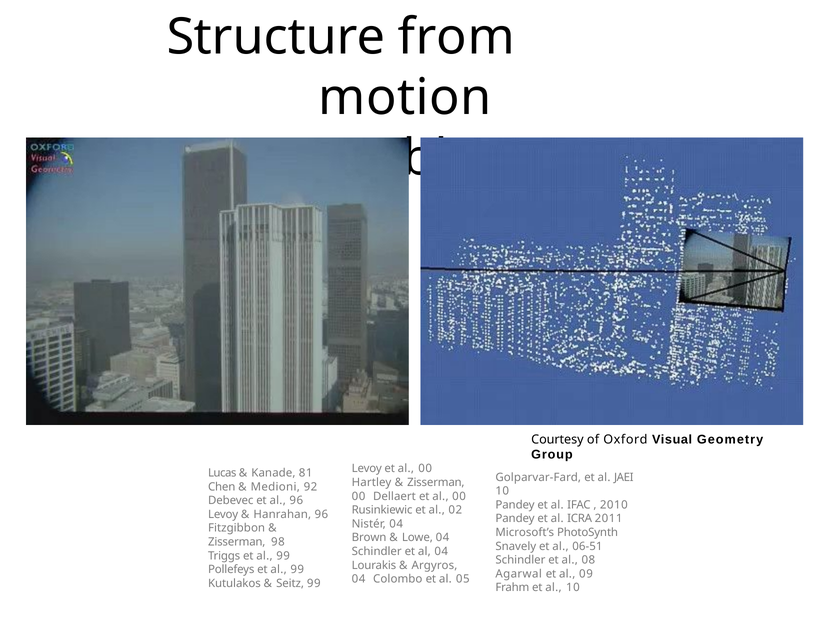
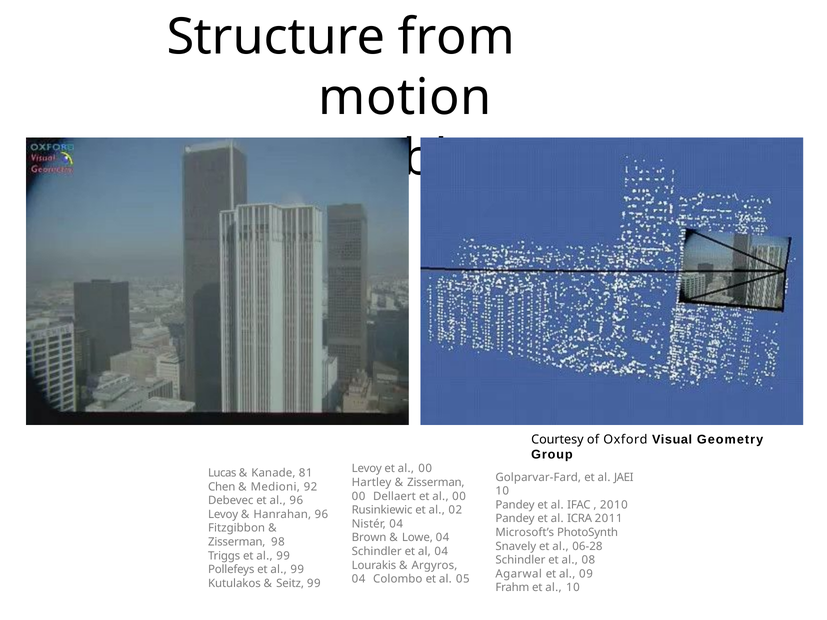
06-51: 06-51 -> 06-28
